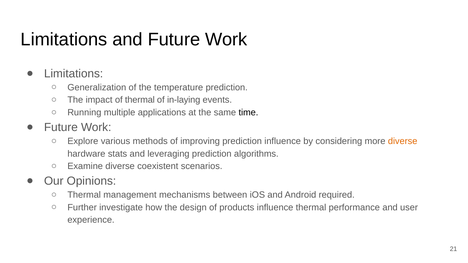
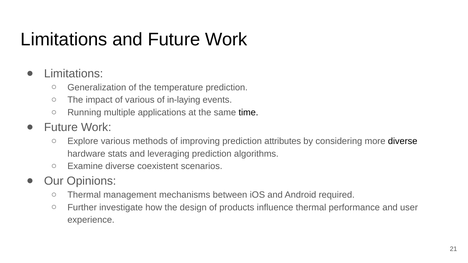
of thermal: thermal -> various
prediction influence: influence -> attributes
diverse at (403, 141) colour: orange -> black
